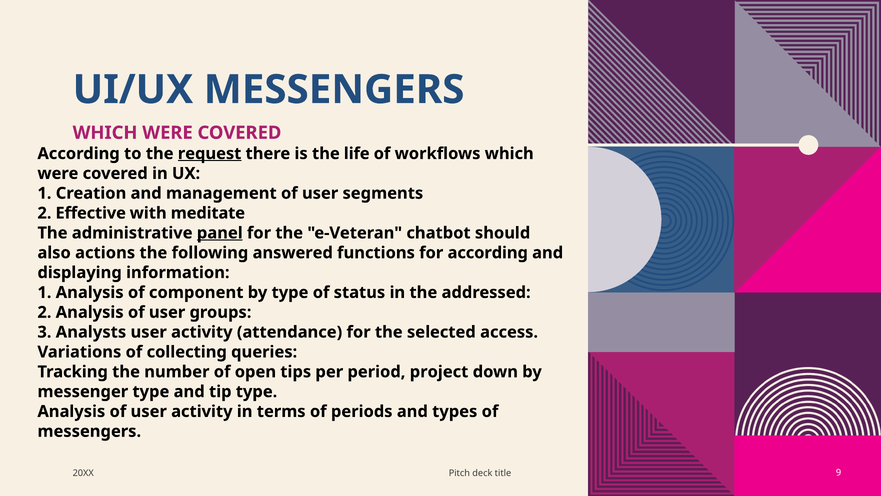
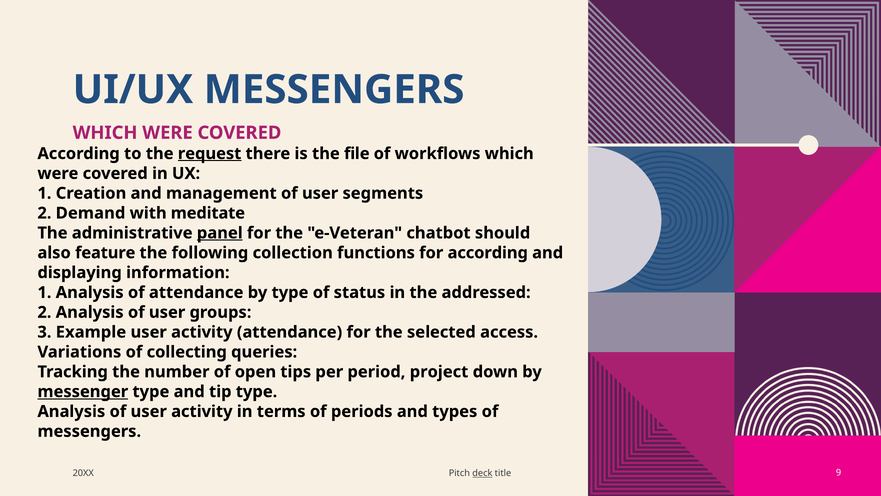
life: life -> file
Effective: Effective -> Demand
actions: actions -> feature
answered: answered -> collection
of component: component -> attendance
Analysts: Analysts -> Example
messenger underline: none -> present
deck underline: none -> present
